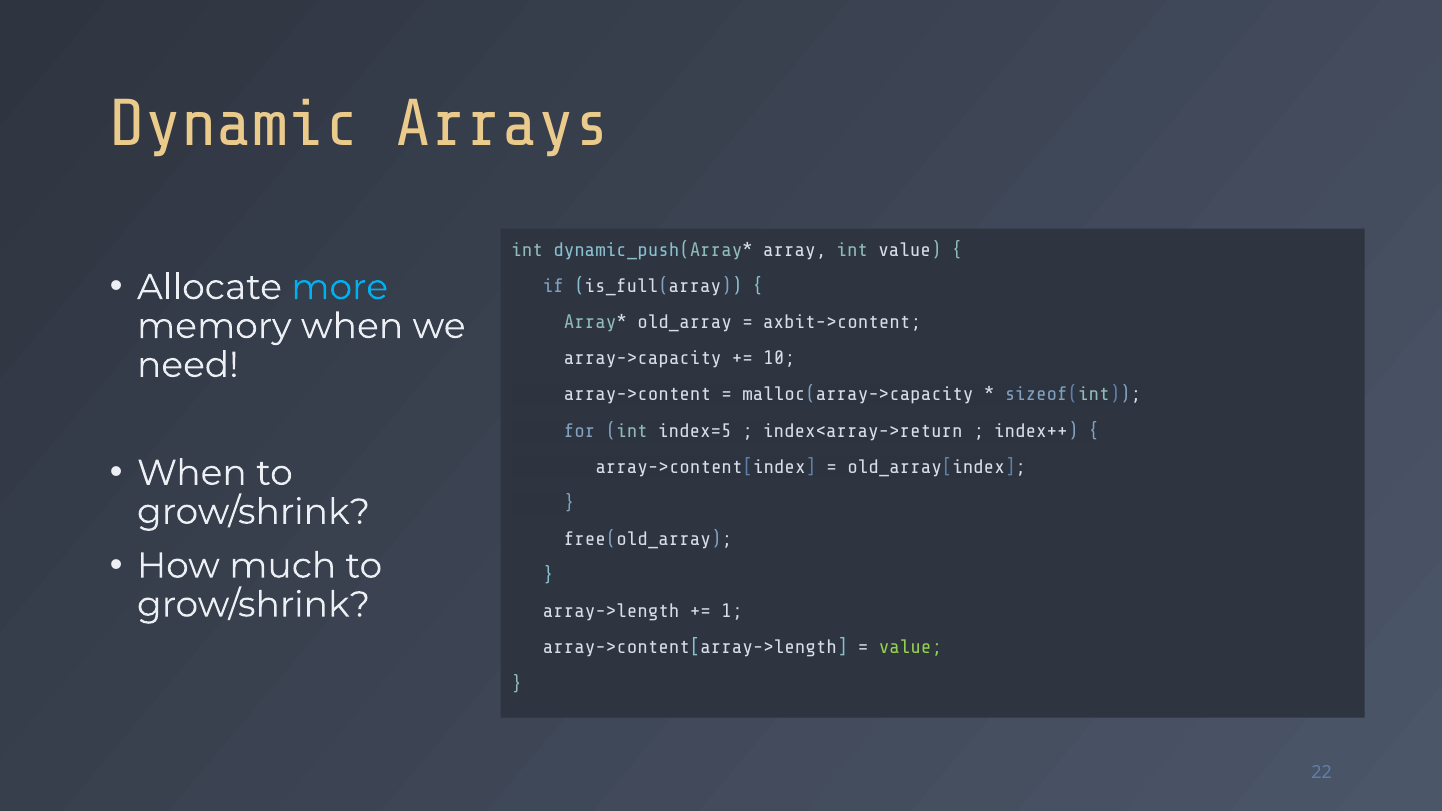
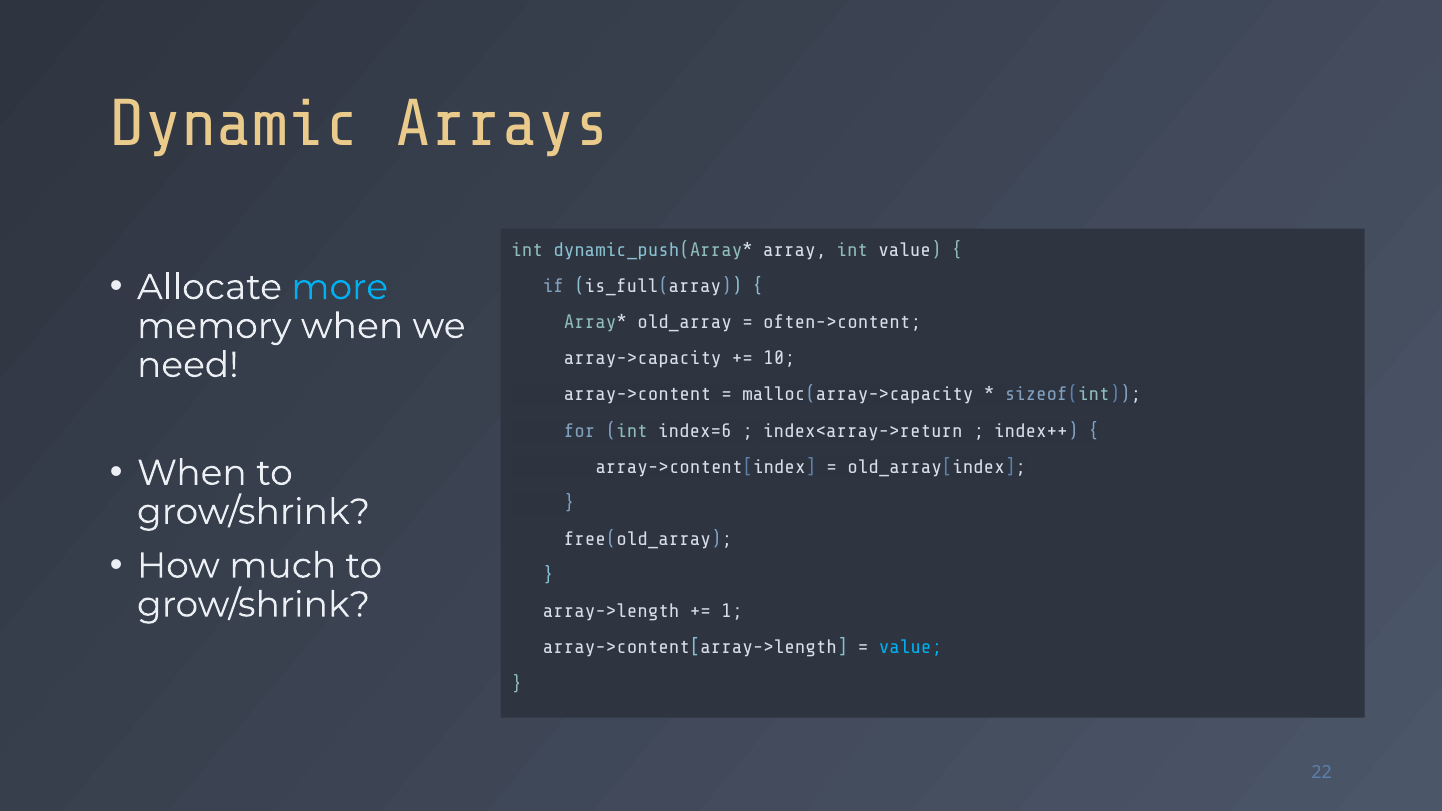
axbit->content: axbit->content -> often->content
index=5: index=5 -> index=6
value at (910, 648) colour: light green -> light blue
